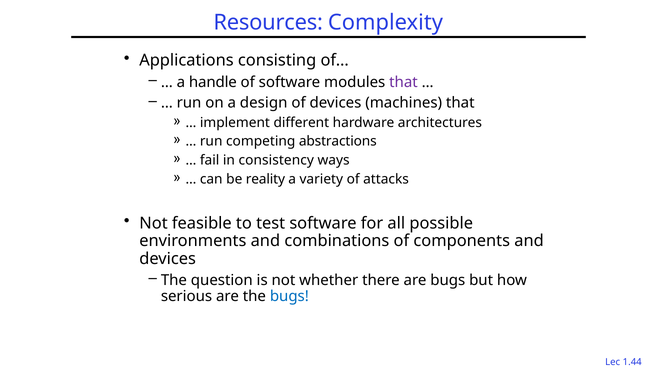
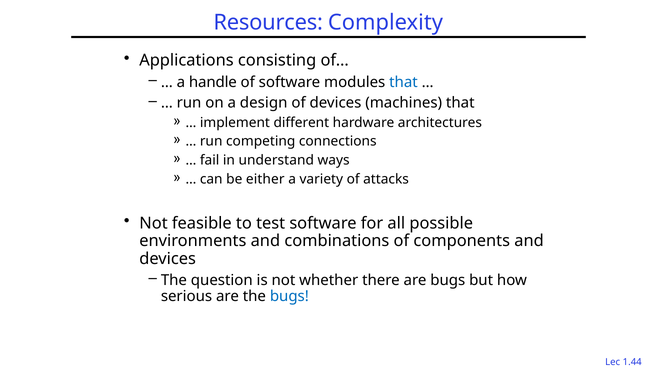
that at (403, 82) colour: purple -> blue
abstractions: abstractions -> connections
consistency: consistency -> understand
reality: reality -> either
